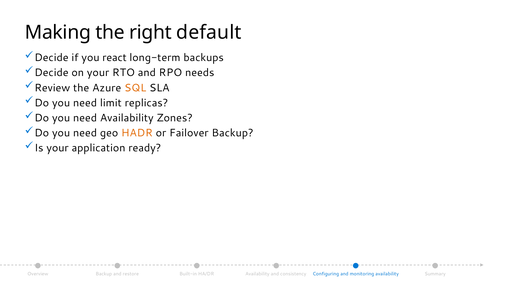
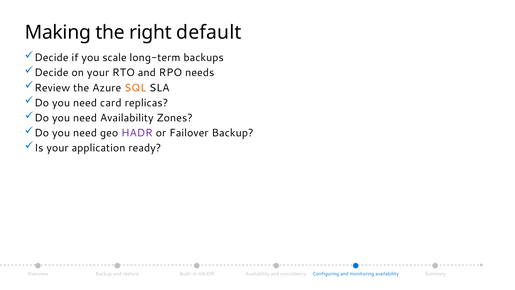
react: react -> scale
limit: limit -> card
HADR colour: orange -> purple
